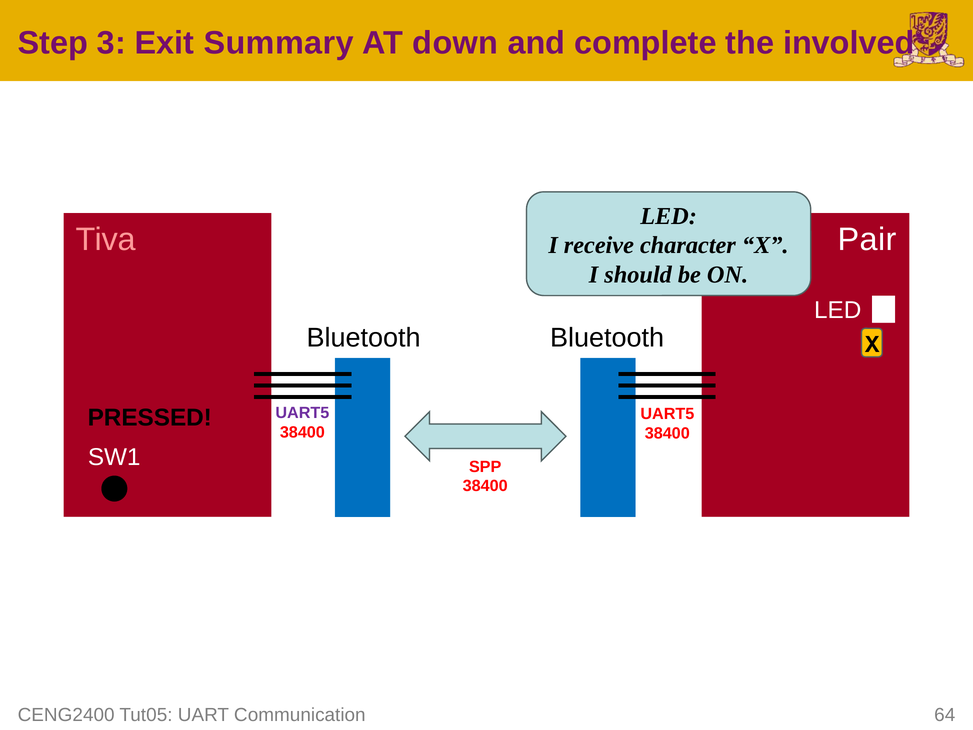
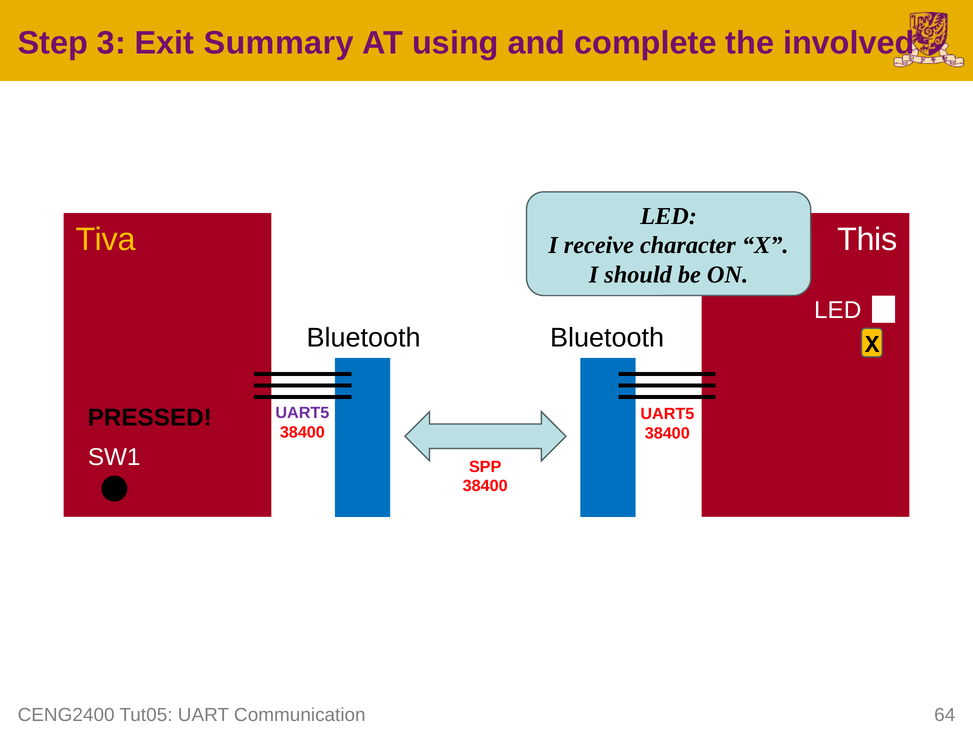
down: down -> using
Tiva colour: pink -> yellow
Pair: Pair -> This
